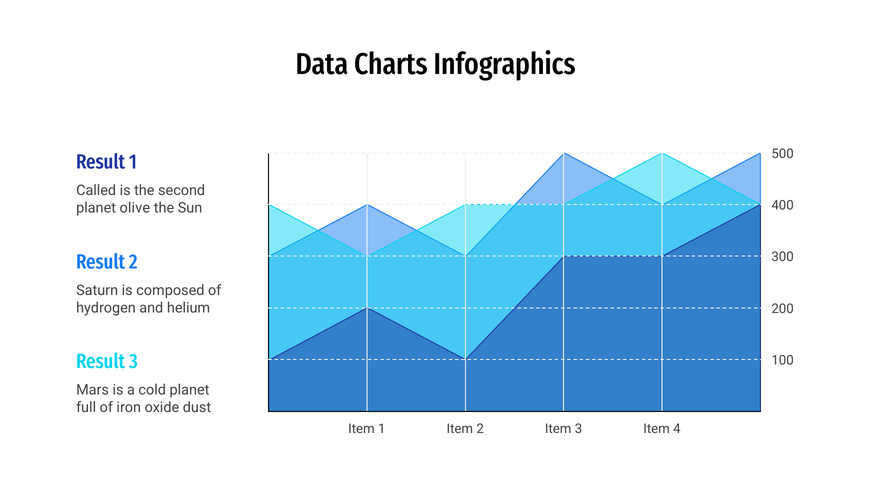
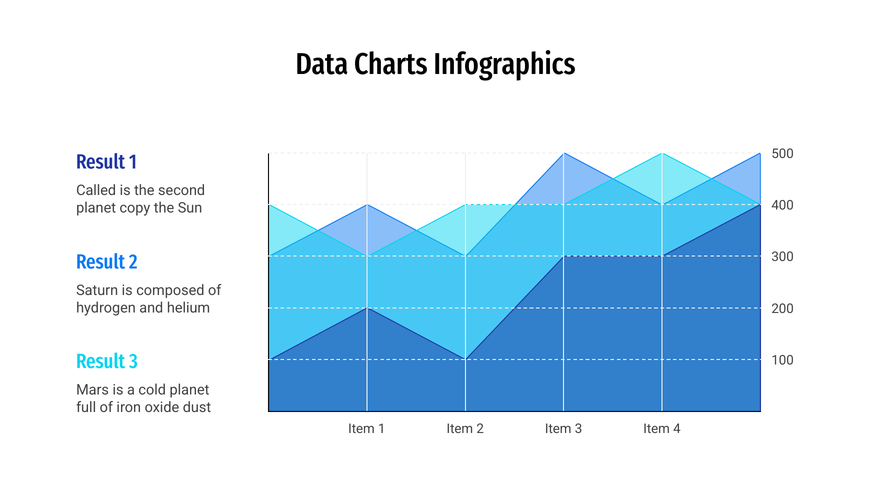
olive: olive -> copy
